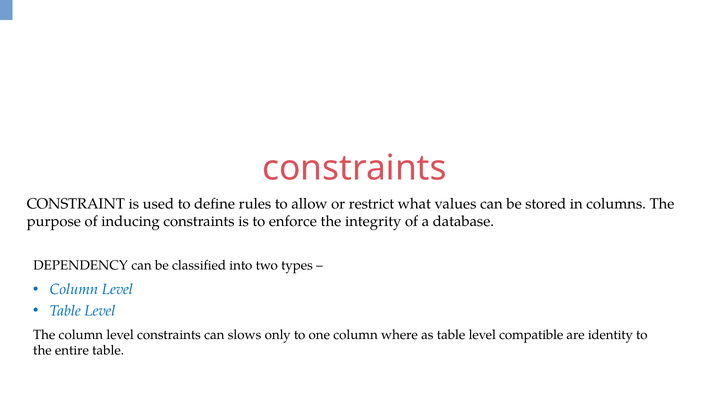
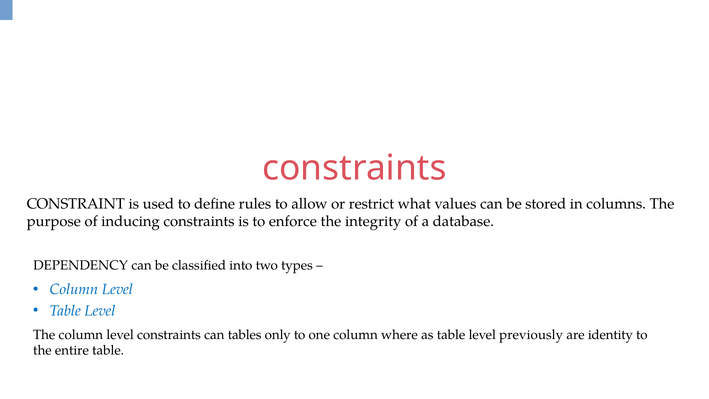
slows: slows -> tables
compatible: compatible -> previously
